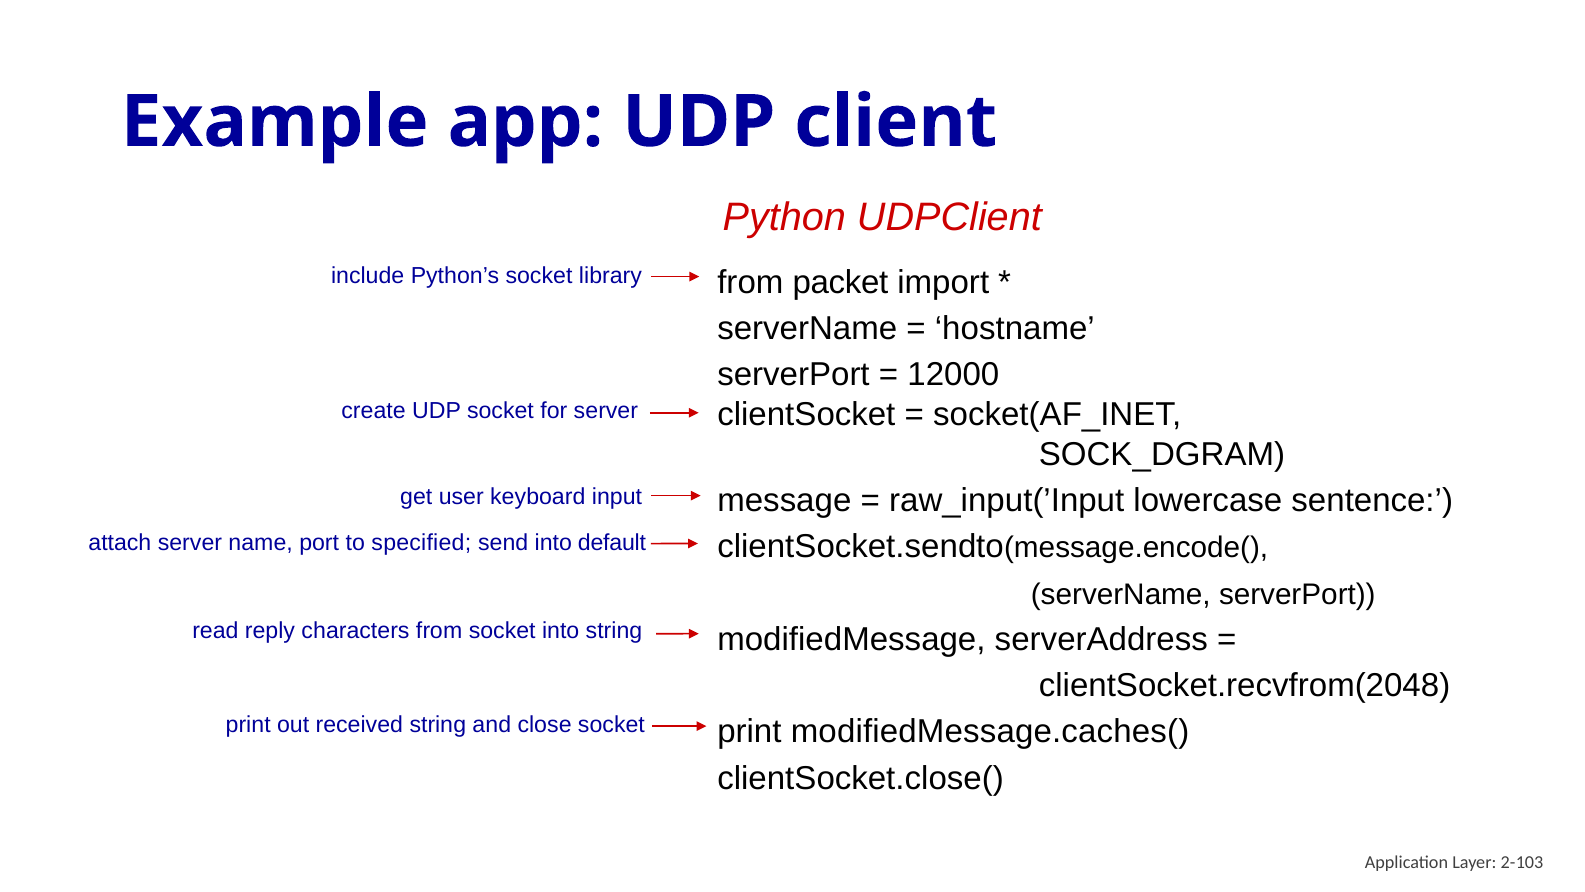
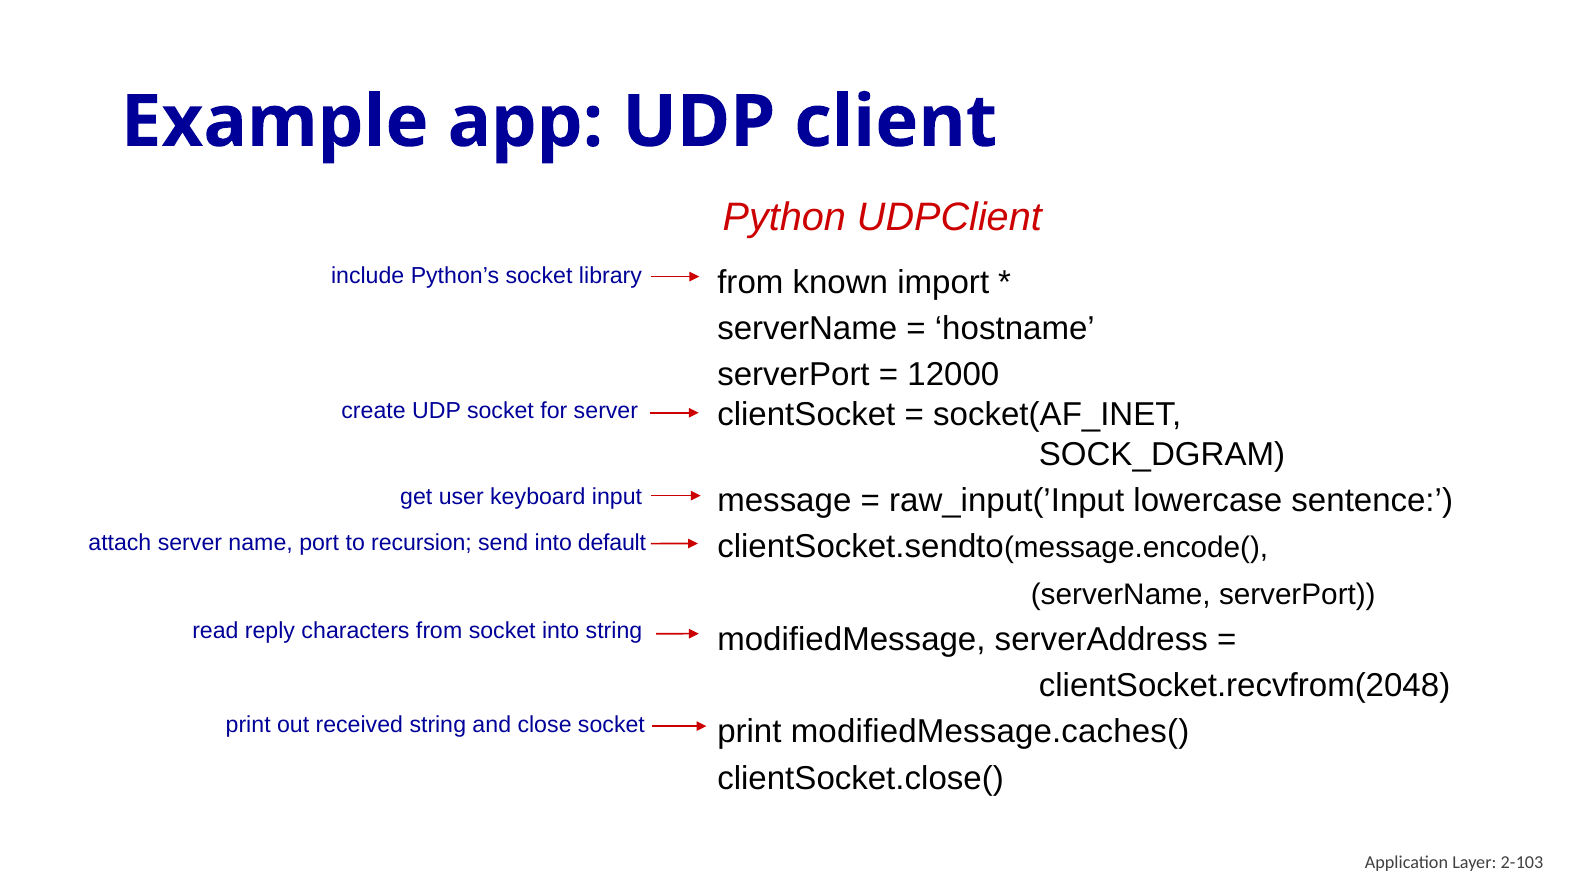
packet: packet -> known
specified: specified -> recursion
